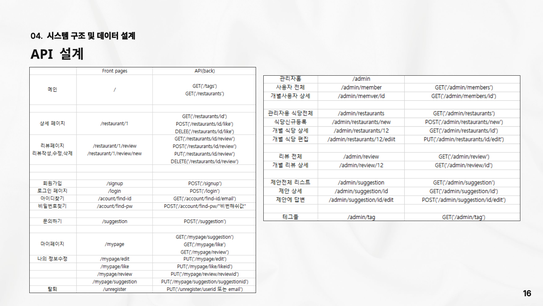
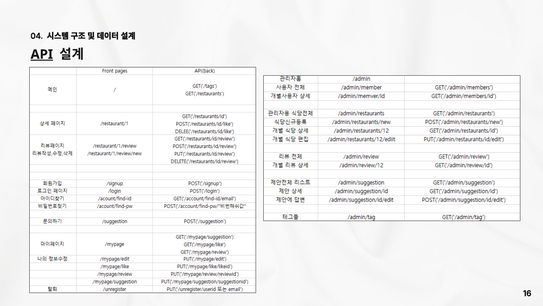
API underline: none -> present
